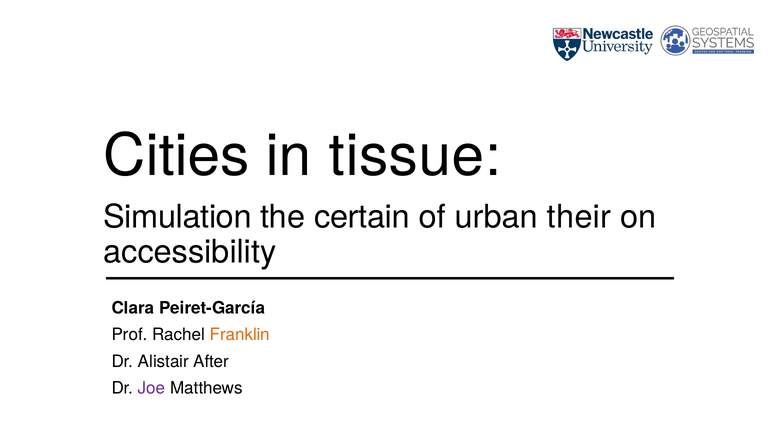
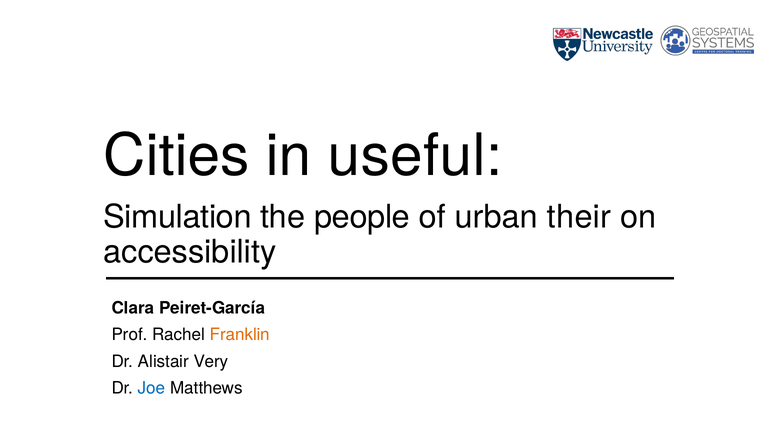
tissue: tissue -> useful
certain: certain -> people
After: After -> Very
Joe colour: purple -> blue
